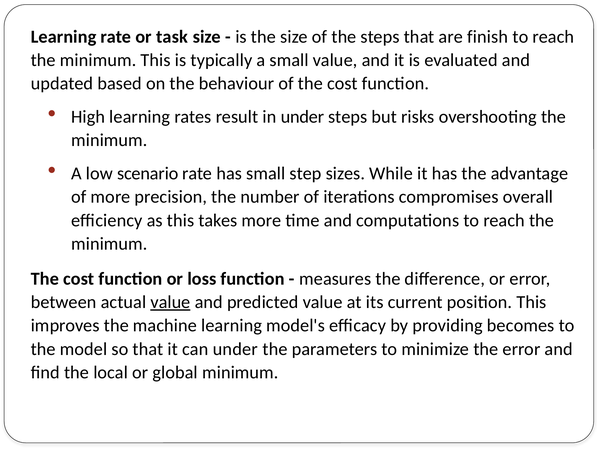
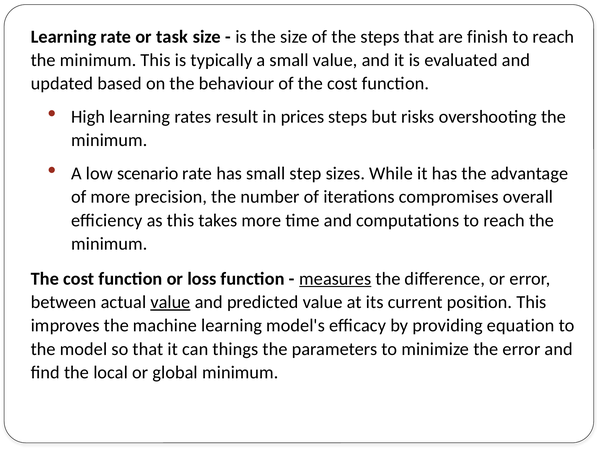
in under: under -> prices
measures underline: none -> present
becomes: becomes -> equation
can under: under -> things
